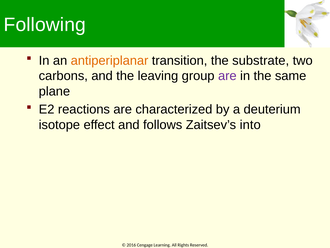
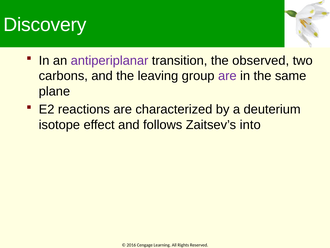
Following: Following -> Discovery
antiperiplanar colour: orange -> purple
substrate: substrate -> observed
